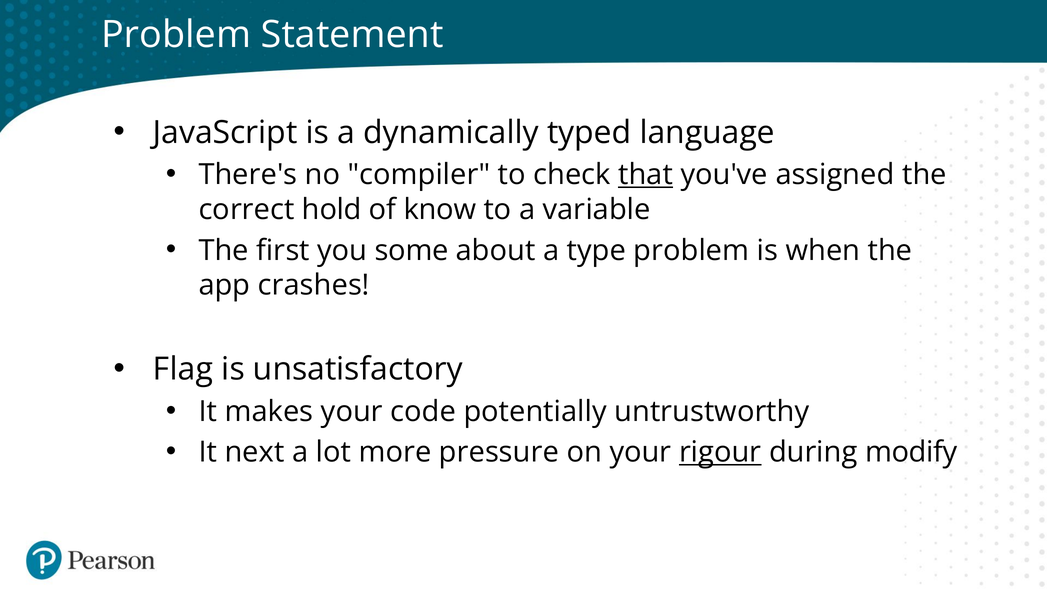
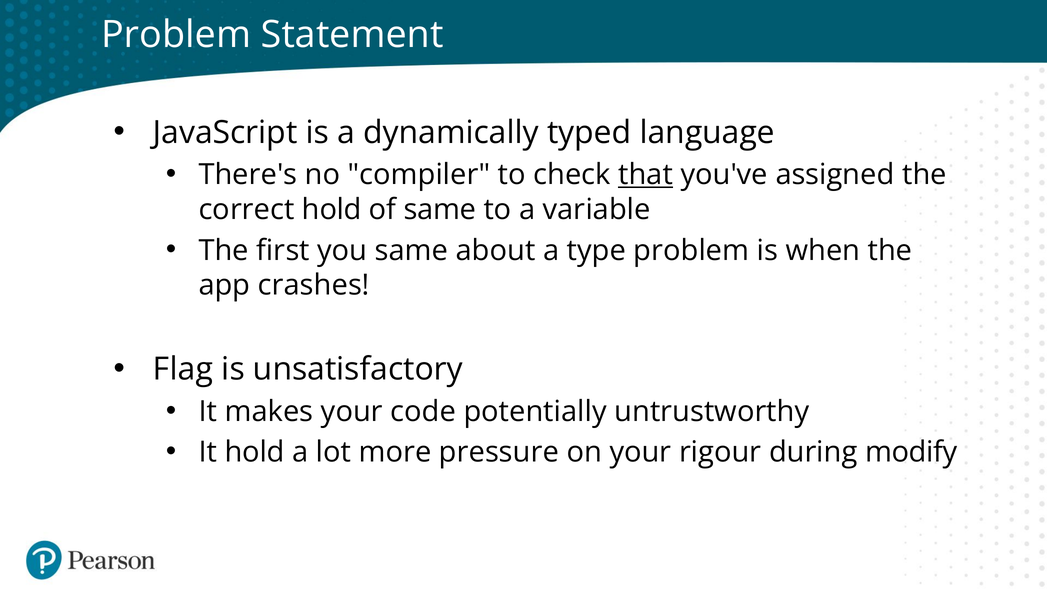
of know: know -> same
you some: some -> same
It next: next -> hold
rigour underline: present -> none
